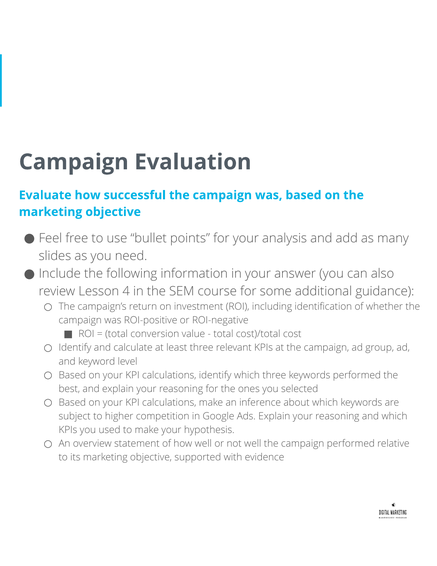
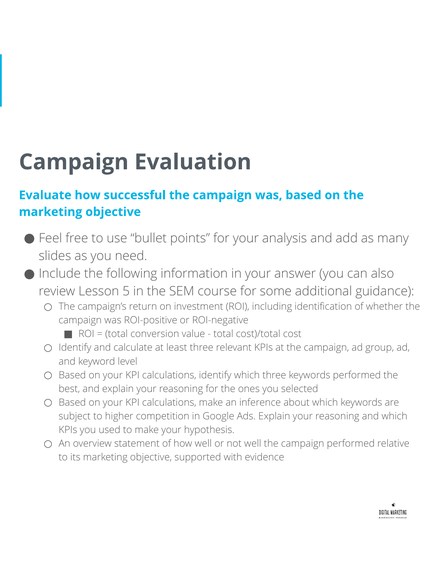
4: 4 -> 5
